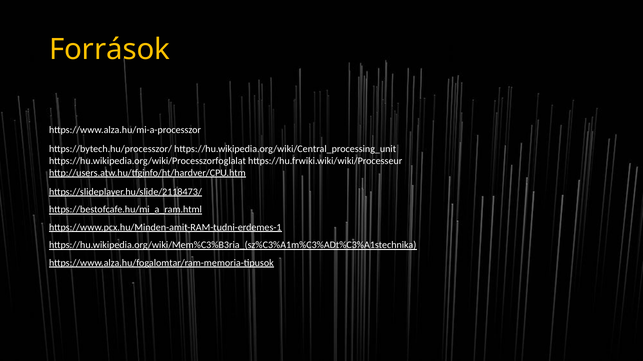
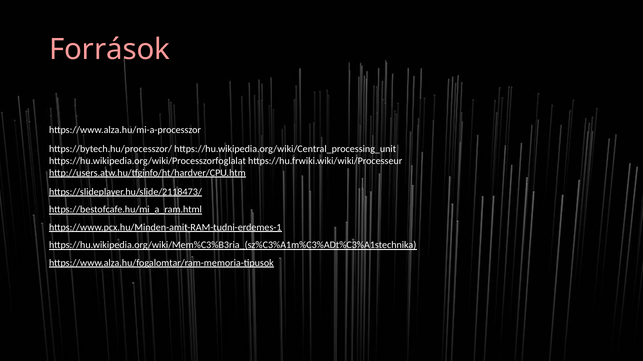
Források colour: yellow -> pink
